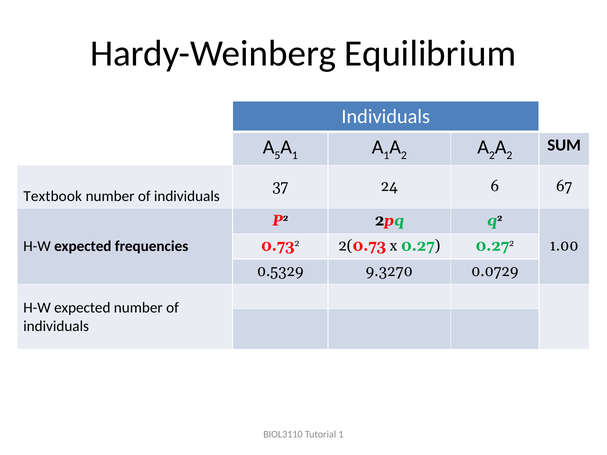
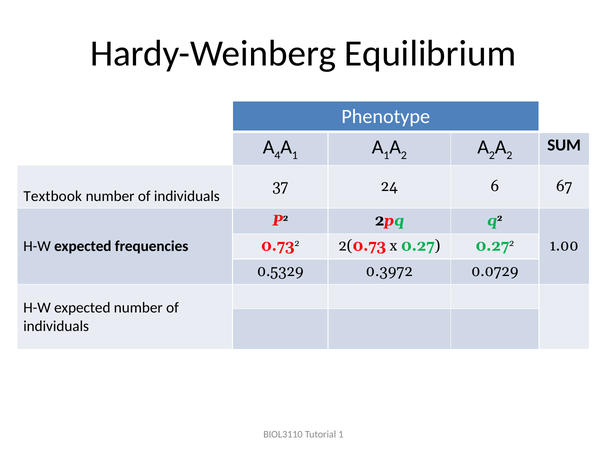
Individuals at (386, 117): Individuals -> Phenotype
5: 5 -> 4
9.3270: 9.3270 -> 0.3972
